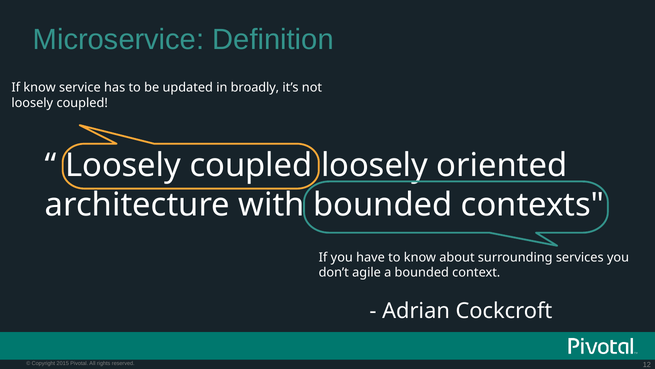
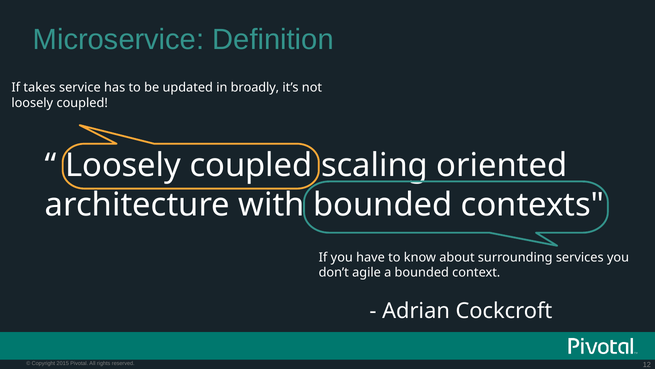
If know: know -> takes
coupled loosely: loosely -> scaling
